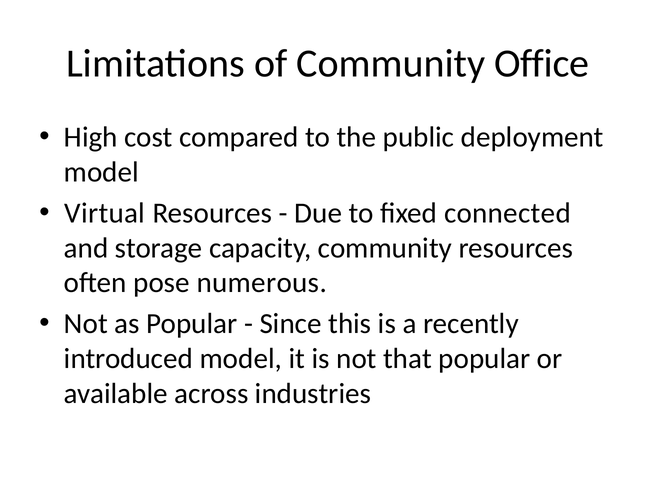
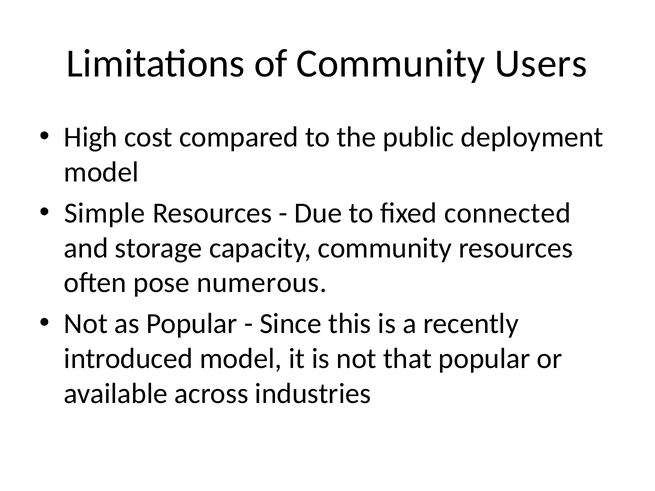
Office: Office -> Users
Virtual: Virtual -> Simple
